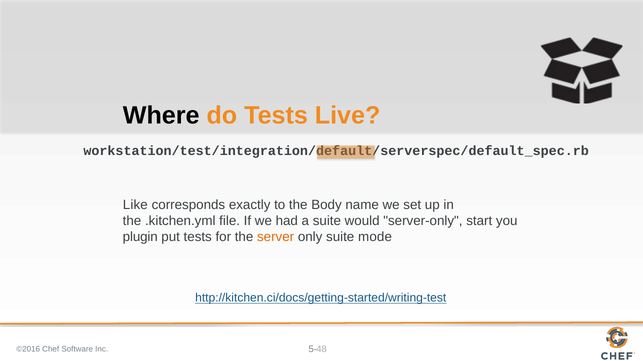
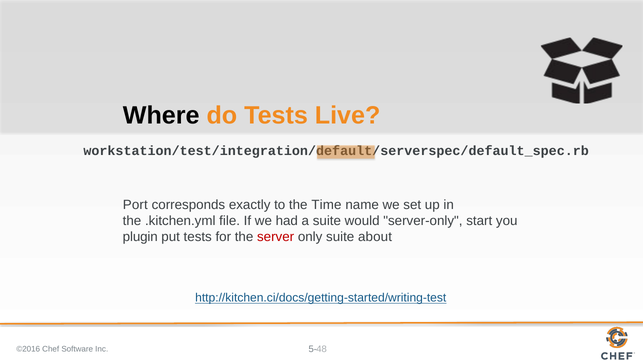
Like: Like -> Port
Body: Body -> Time
server colour: orange -> red
mode: mode -> about
